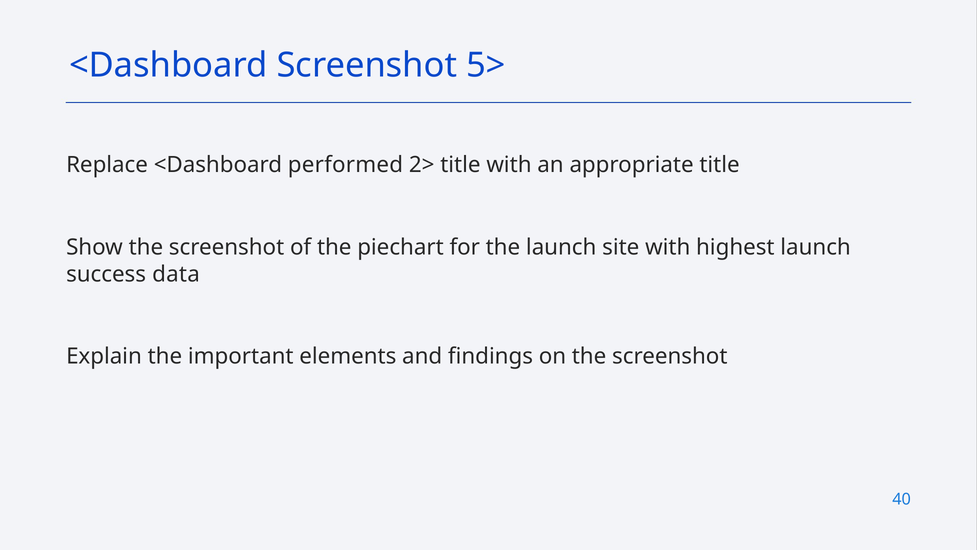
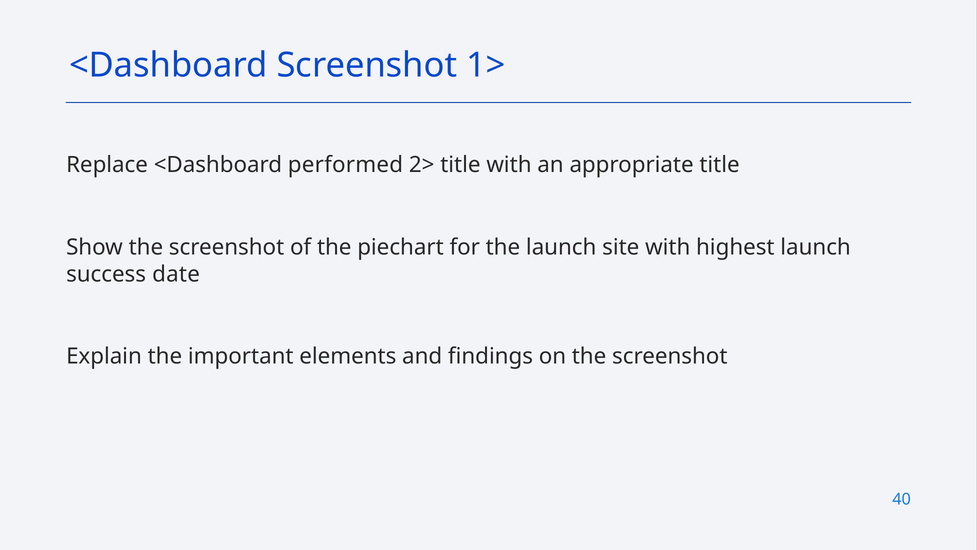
5>: 5> -> 1>
data: data -> date
